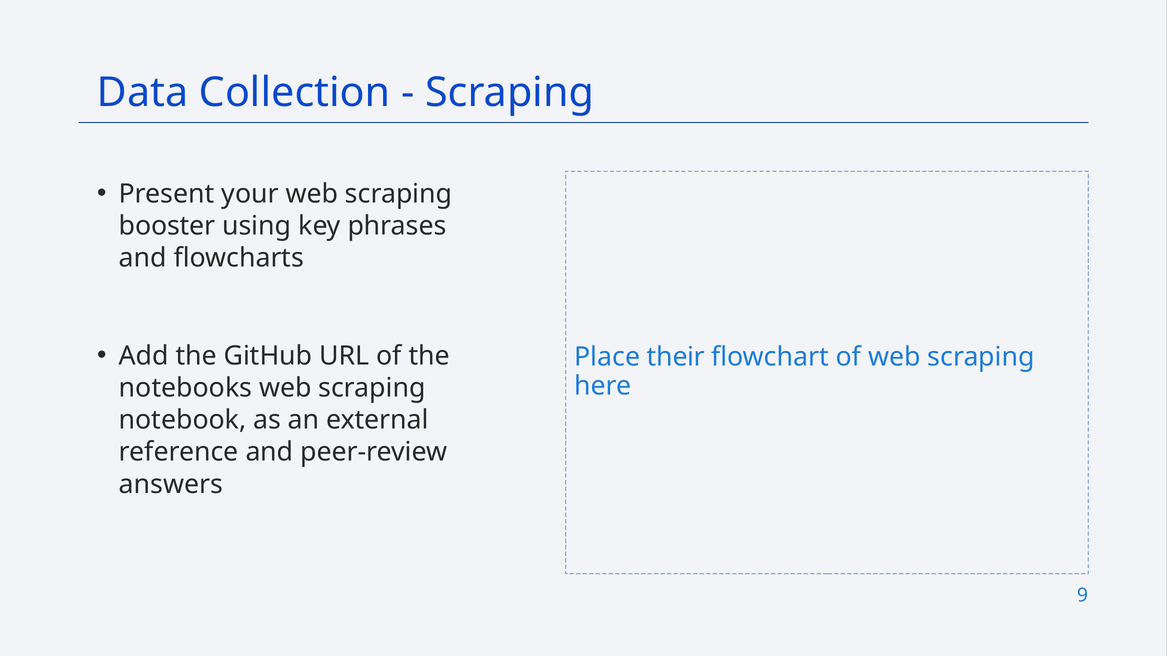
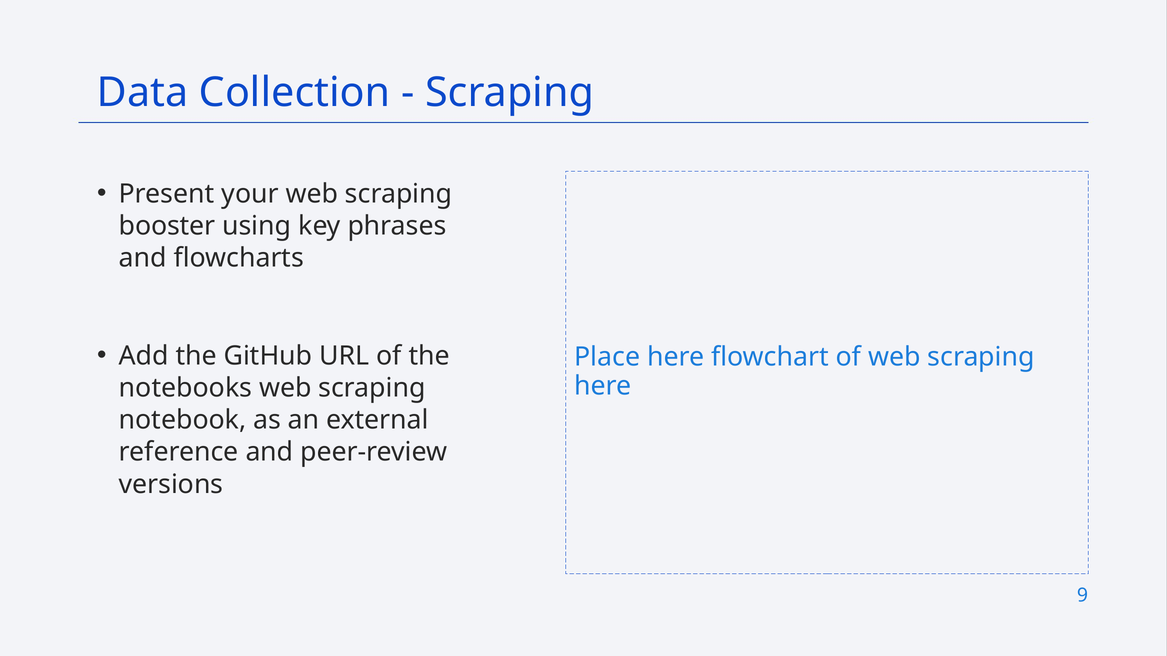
Place their: their -> here
answers: answers -> versions
